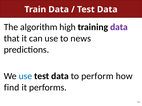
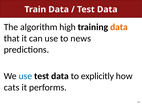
data at (119, 27) colour: purple -> orange
perform: perform -> explicitly
find: find -> cats
